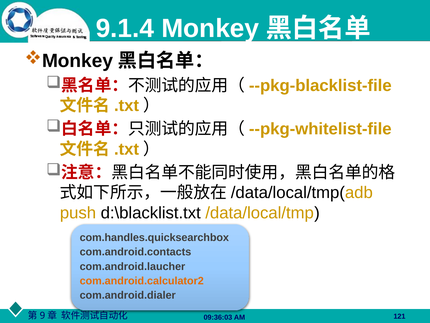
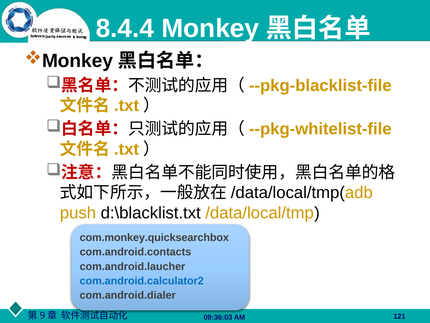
9.1.4: 9.1.4 -> 8.4.4
com.handles.quicksearchbox: com.handles.quicksearchbox -> com.monkey.quicksearchbox
com.android.calculator2 colour: orange -> blue
